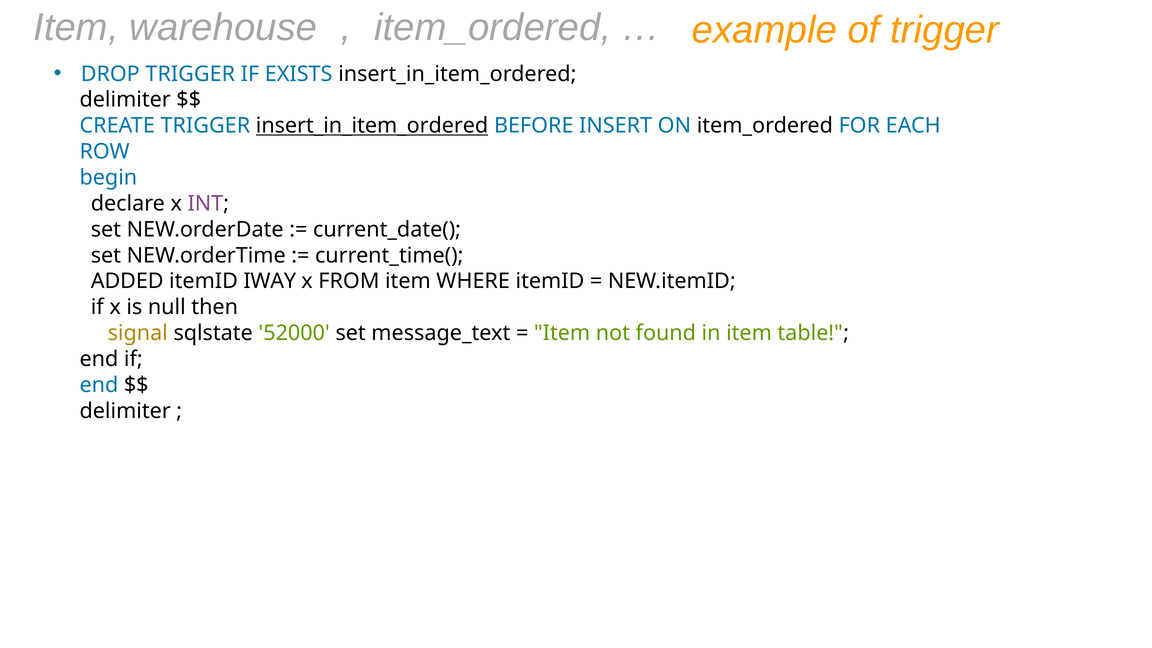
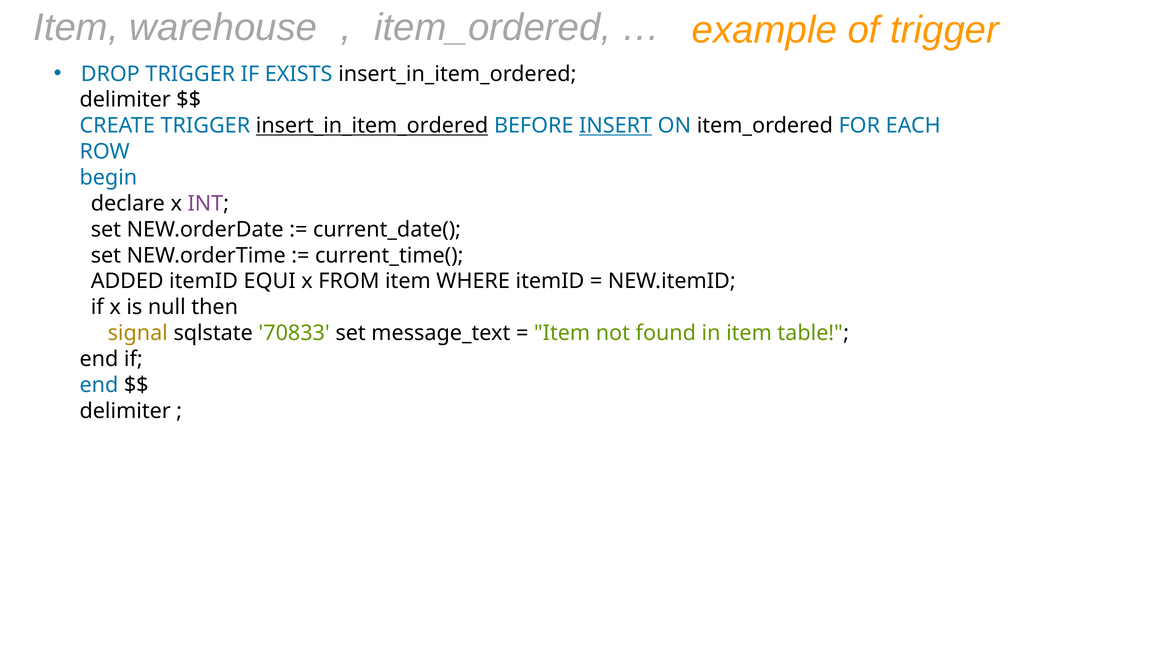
INSERT underline: none -> present
IWAY: IWAY -> EQUI
52000: 52000 -> 70833
